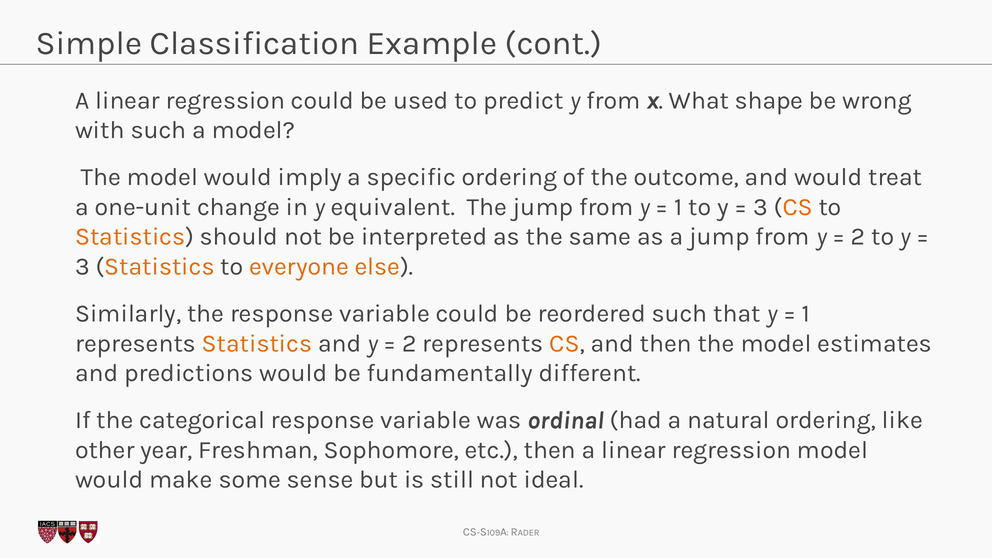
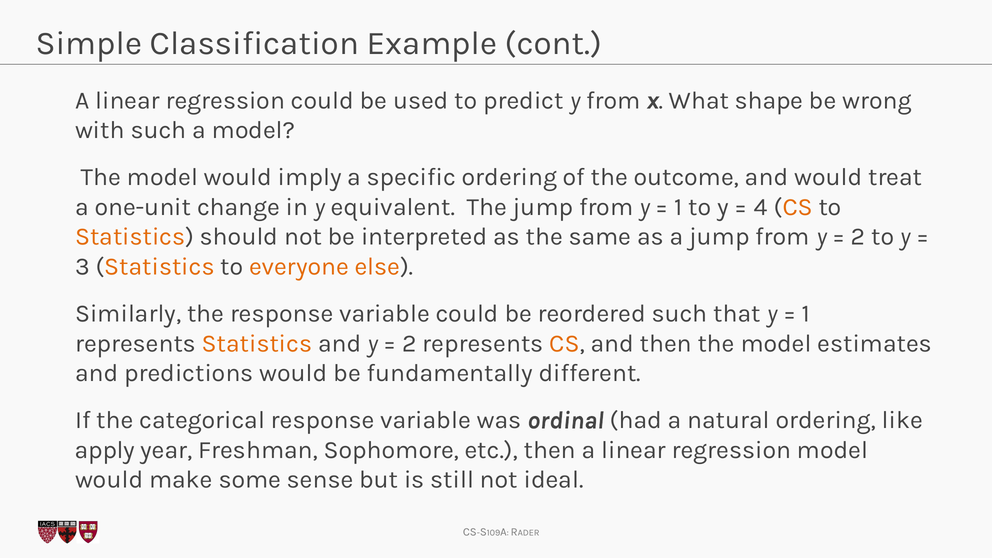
3 at (761, 207): 3 -> 4
other: other -> apply
